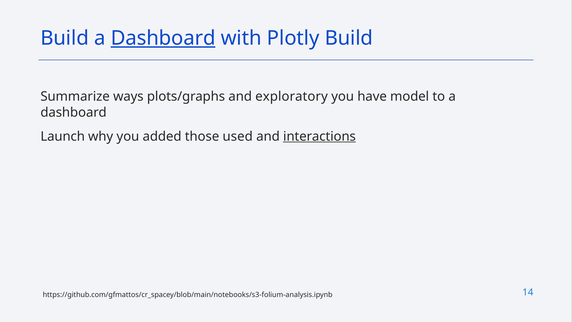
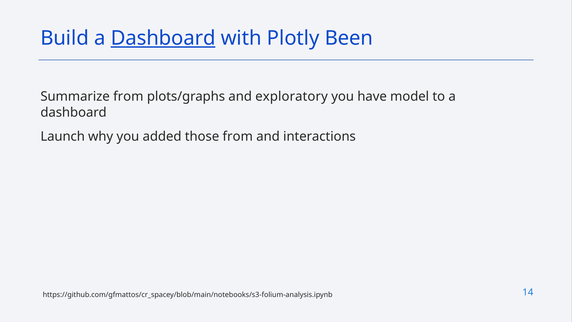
Plotly Build: Build -> Been
Summarize ways: ways -> from
those used: used -> from
interactions underline: present -> none
